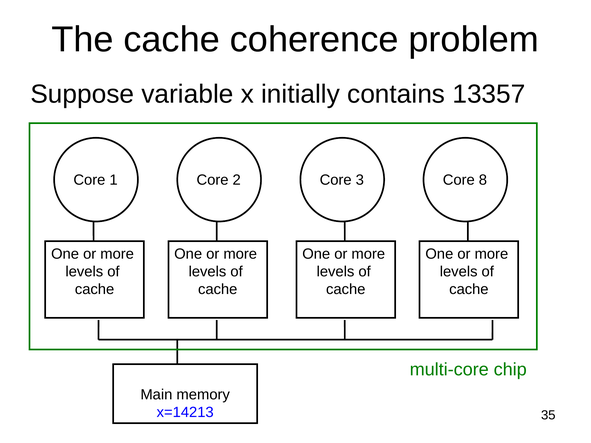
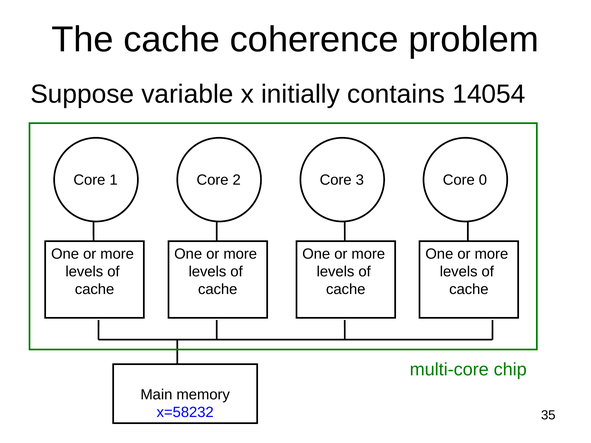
13357: 13357 -> 14054
8: 8 -> 0
x=14213: x=14213 -> x=58232
